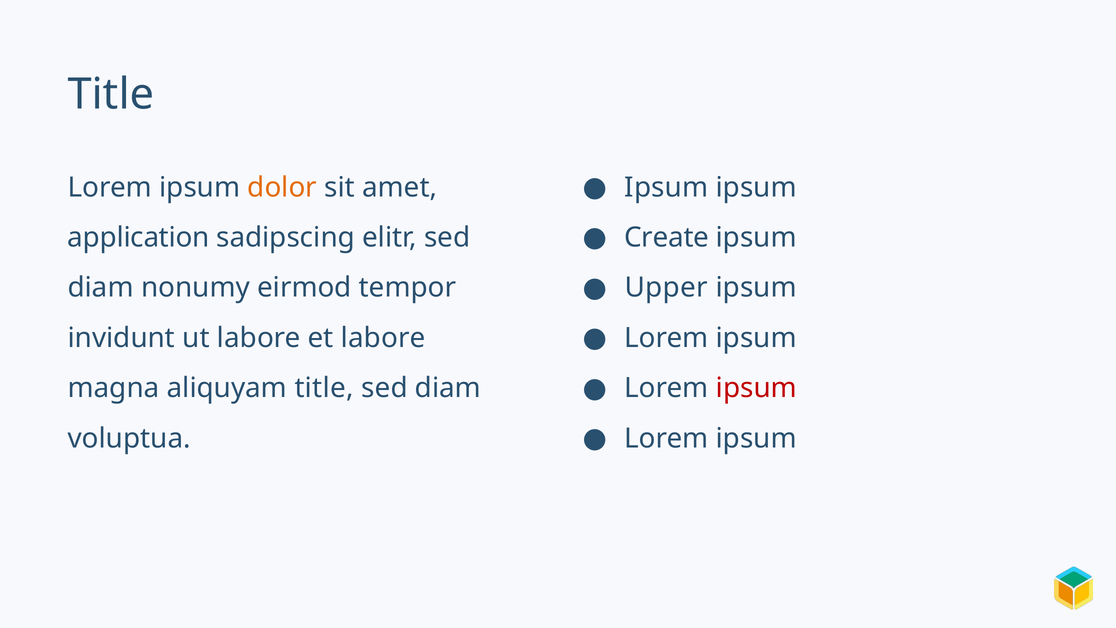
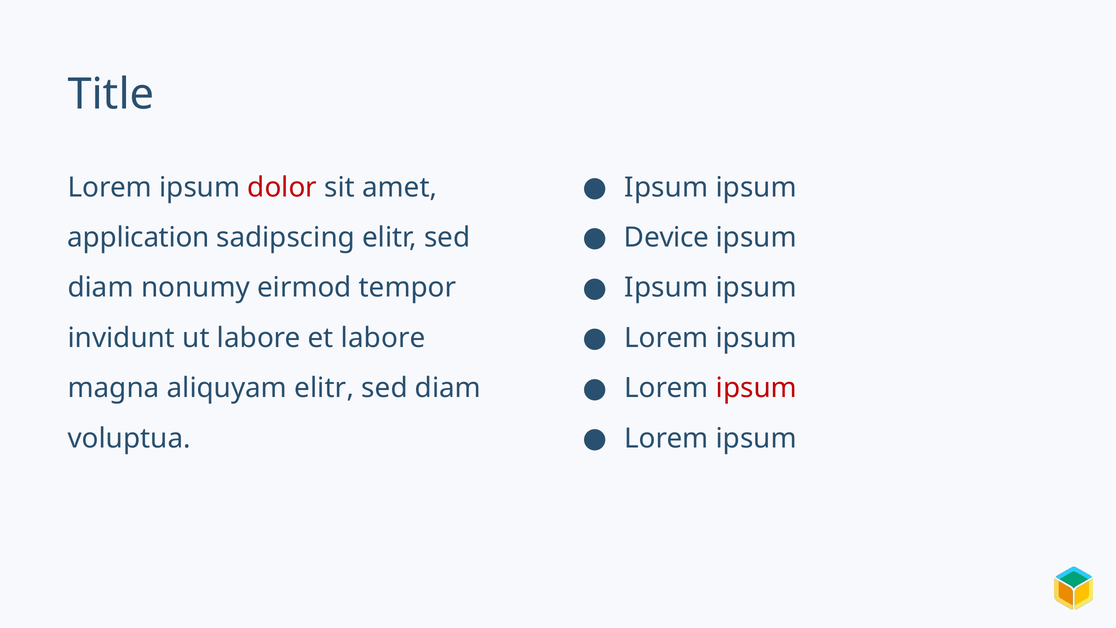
dolor colour: orange -> red
Create: Create -> Device
Upper at (666, 288): Upper -> Ipsum
aliquyam title: title -> elitr
